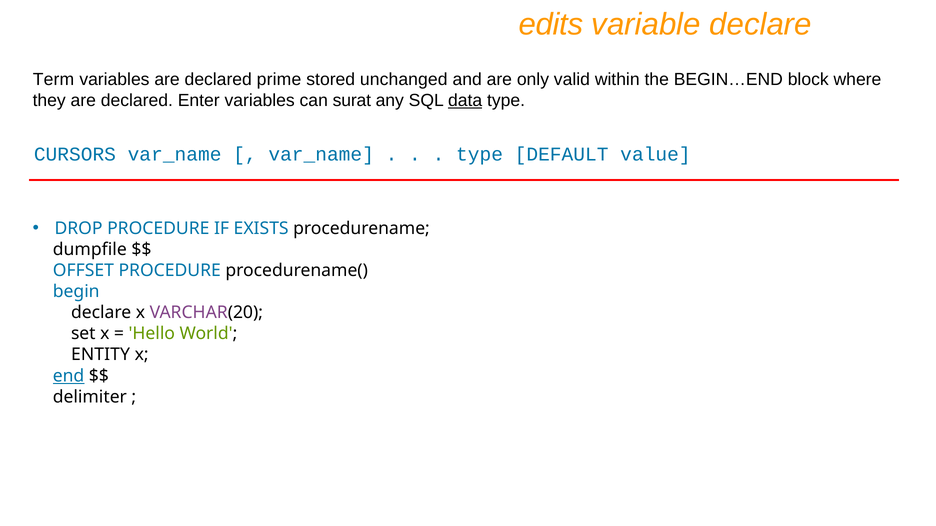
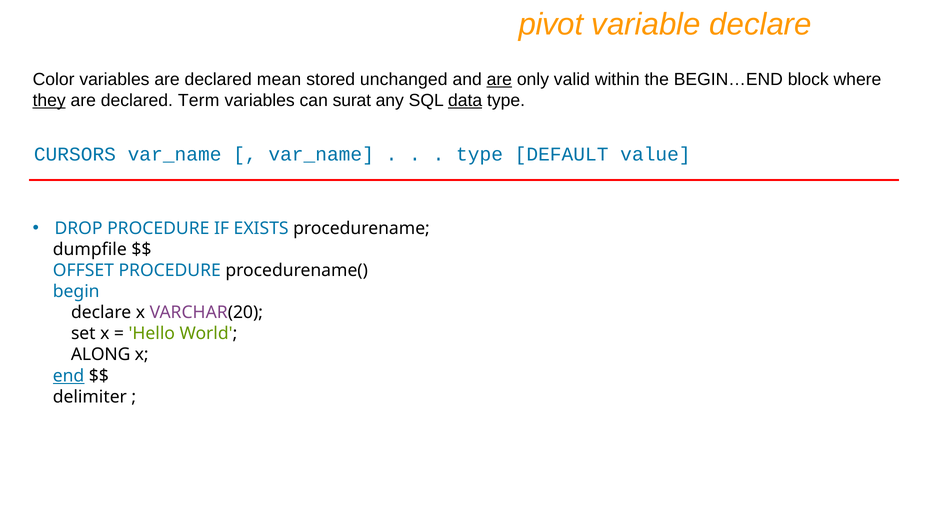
edits: edits -> pivot
Term: Term -> Color
prime: prime -> mean
are at (499, 80) underline: none -> present
they underline: none -> present
Enter: Enter -> Term
ENTITY: ENTITY -> ALONG
